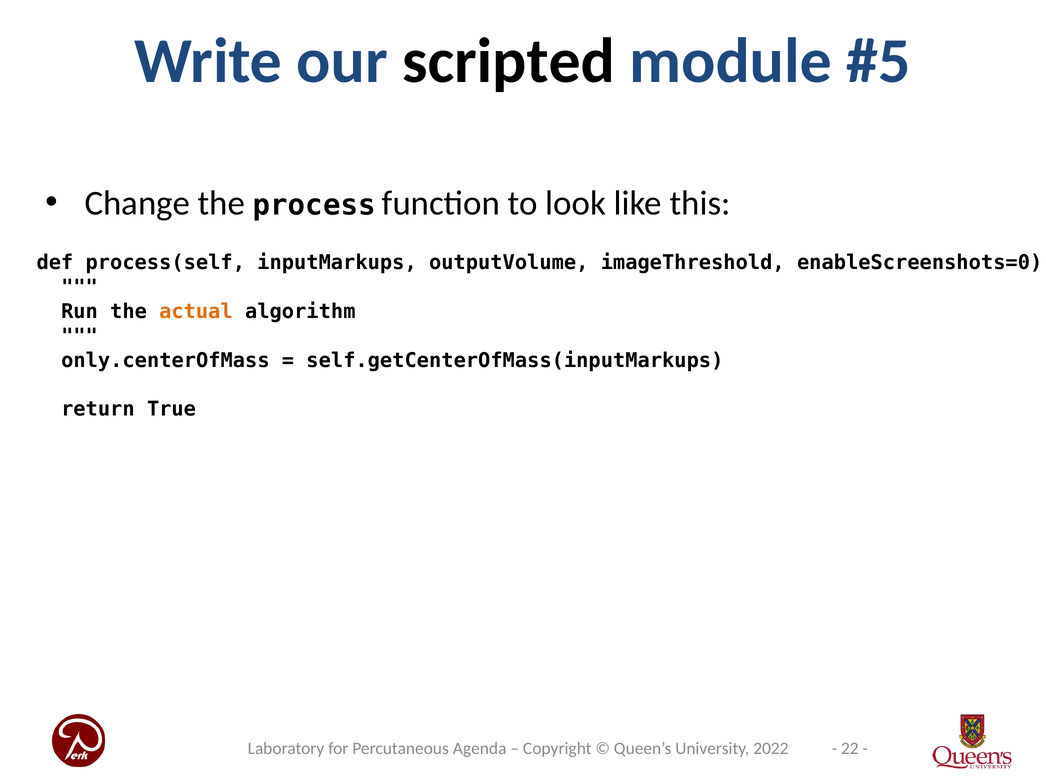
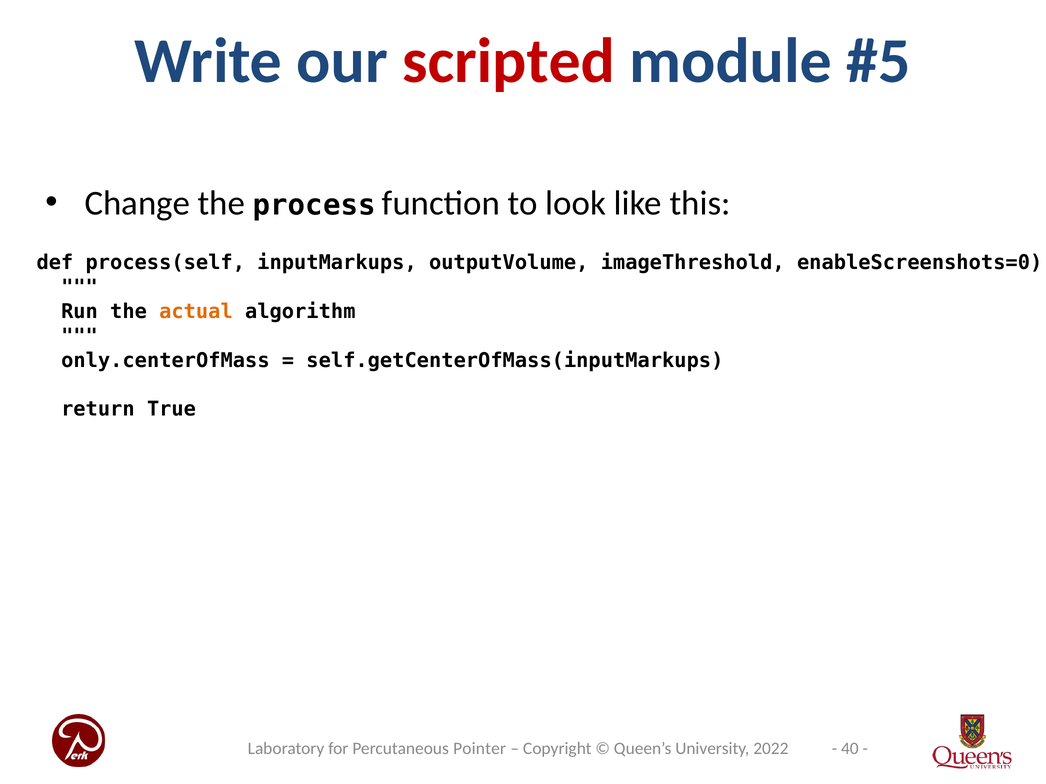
scripted colour: black -> red
22: 22 -> 40
Agenda: Agenda -> Pointer
